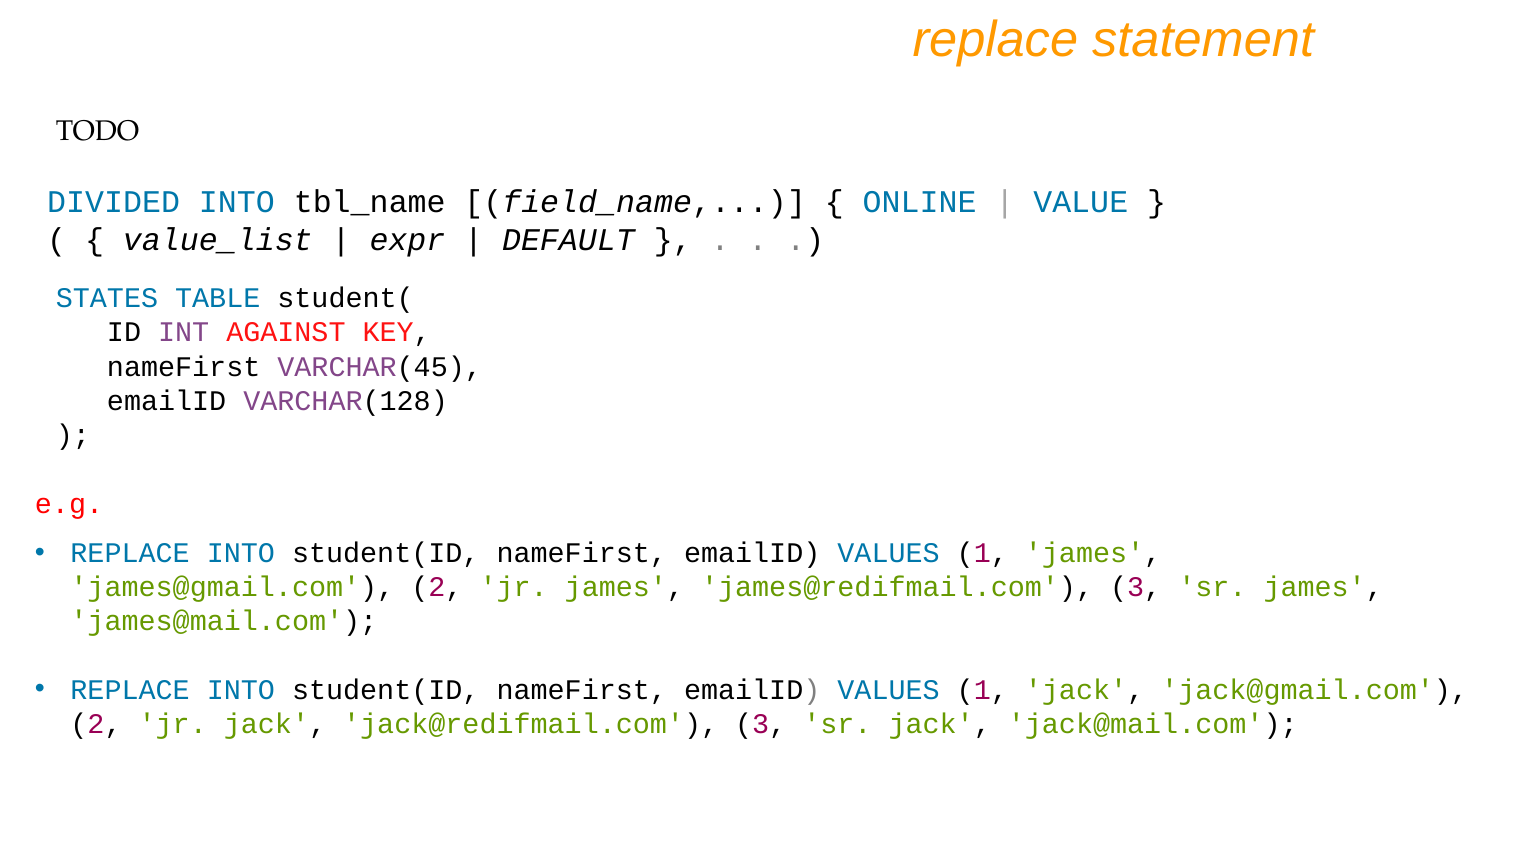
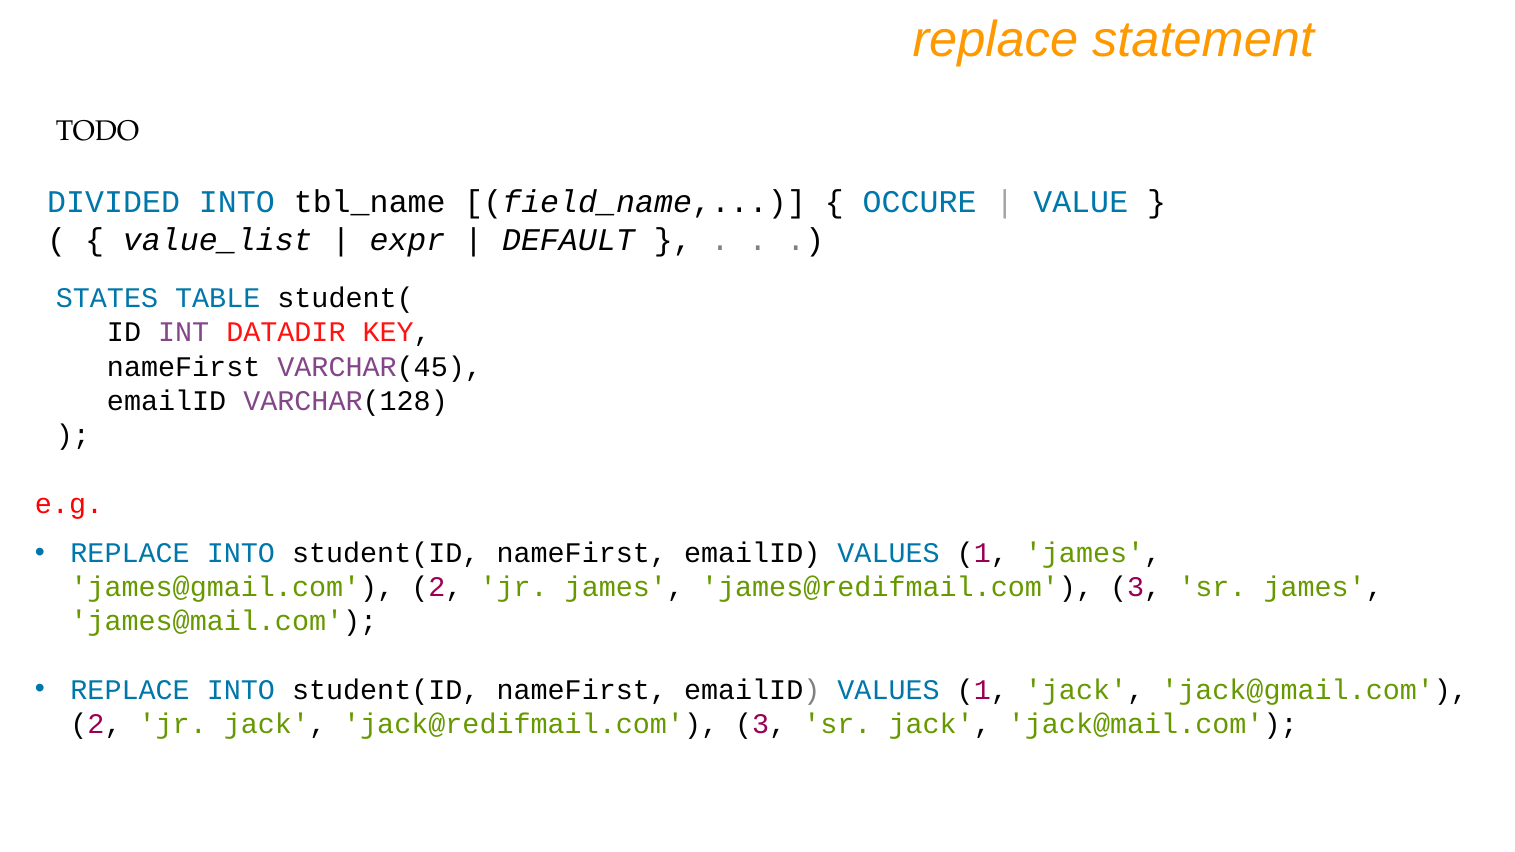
ONLINE: ONLINE -> OCCURE
AGAINST: AGAINST -> DATADIR
